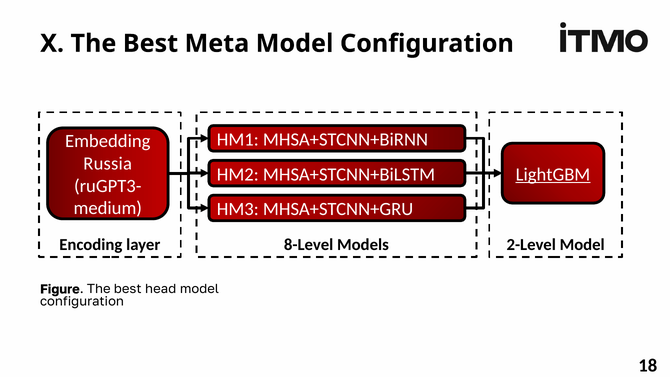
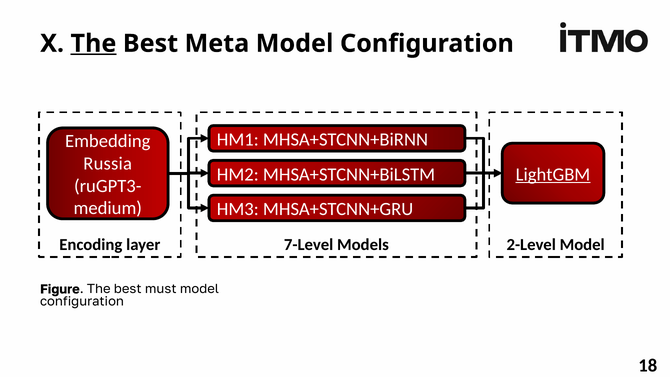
The at (93, 44) underline: none -> present
8-Level: 8-Level -> 7-Level
head: head -> must
